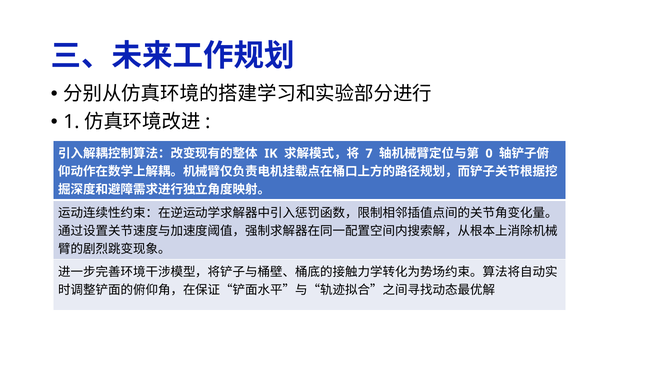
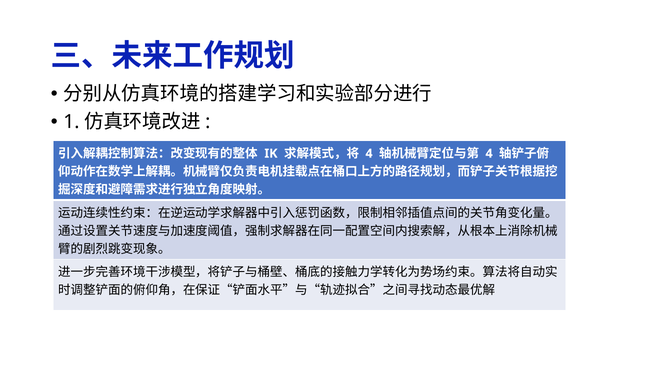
7 at (369, 153): 7 -> 4
0 at (489, 153): 0 -> 4
